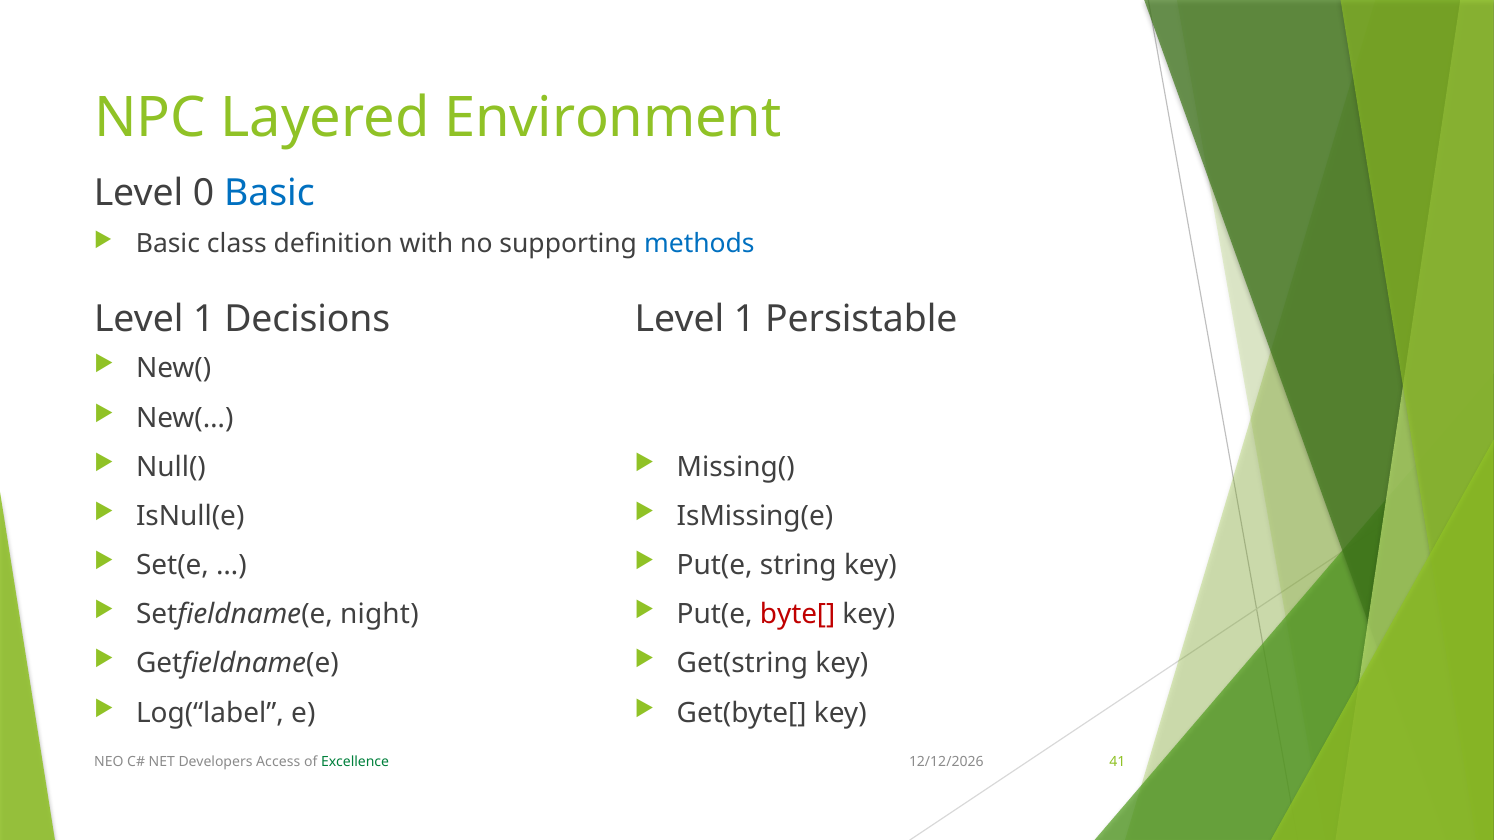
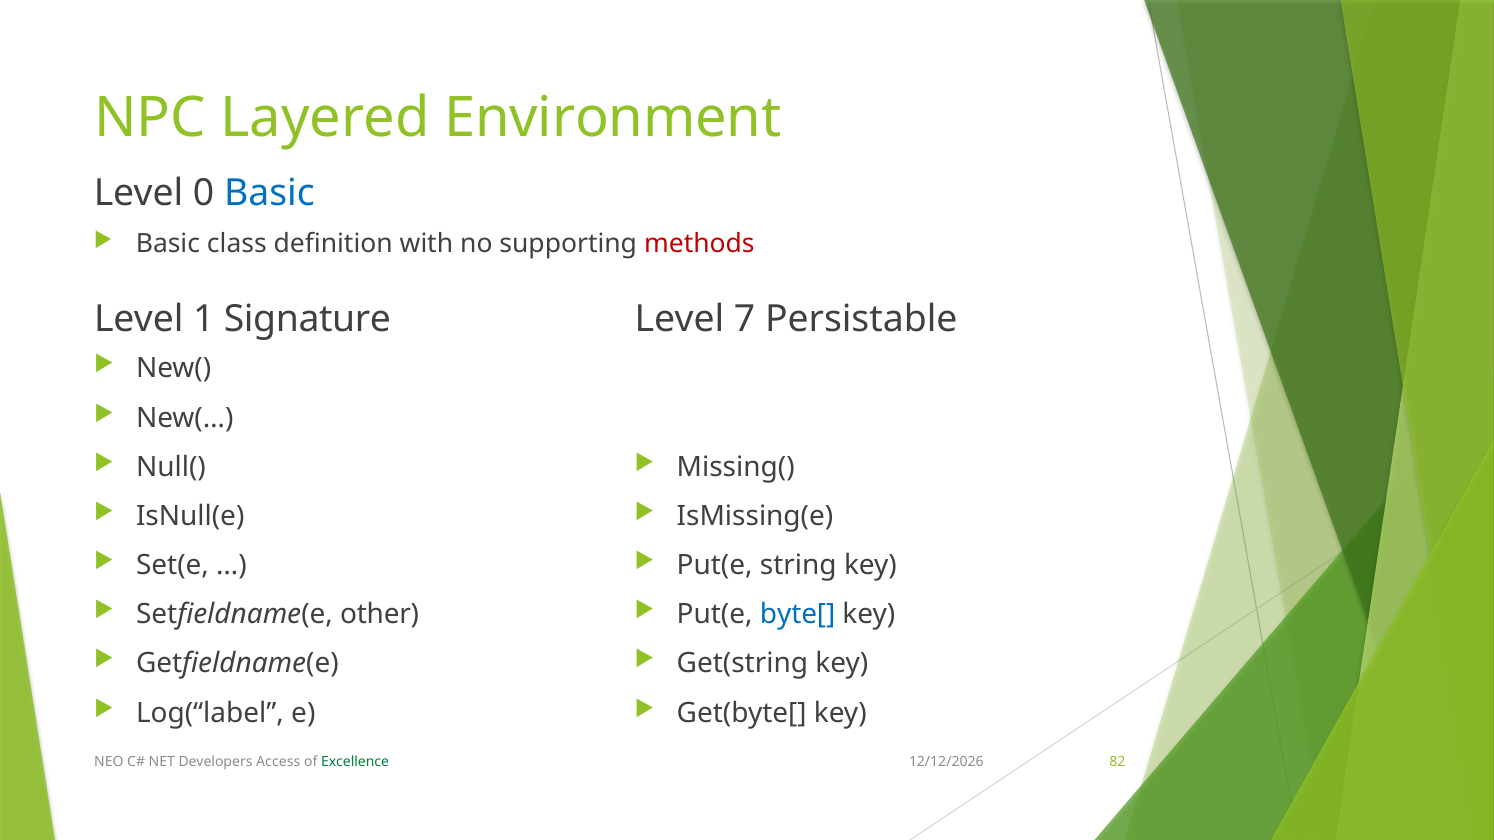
methods colour: blue -> red
Decisions: Decisions -> Signature
1 at (745, 319): 1 -> 7
night: night -> other
byte[ colour: red -> blue
41: 41 -> 82
